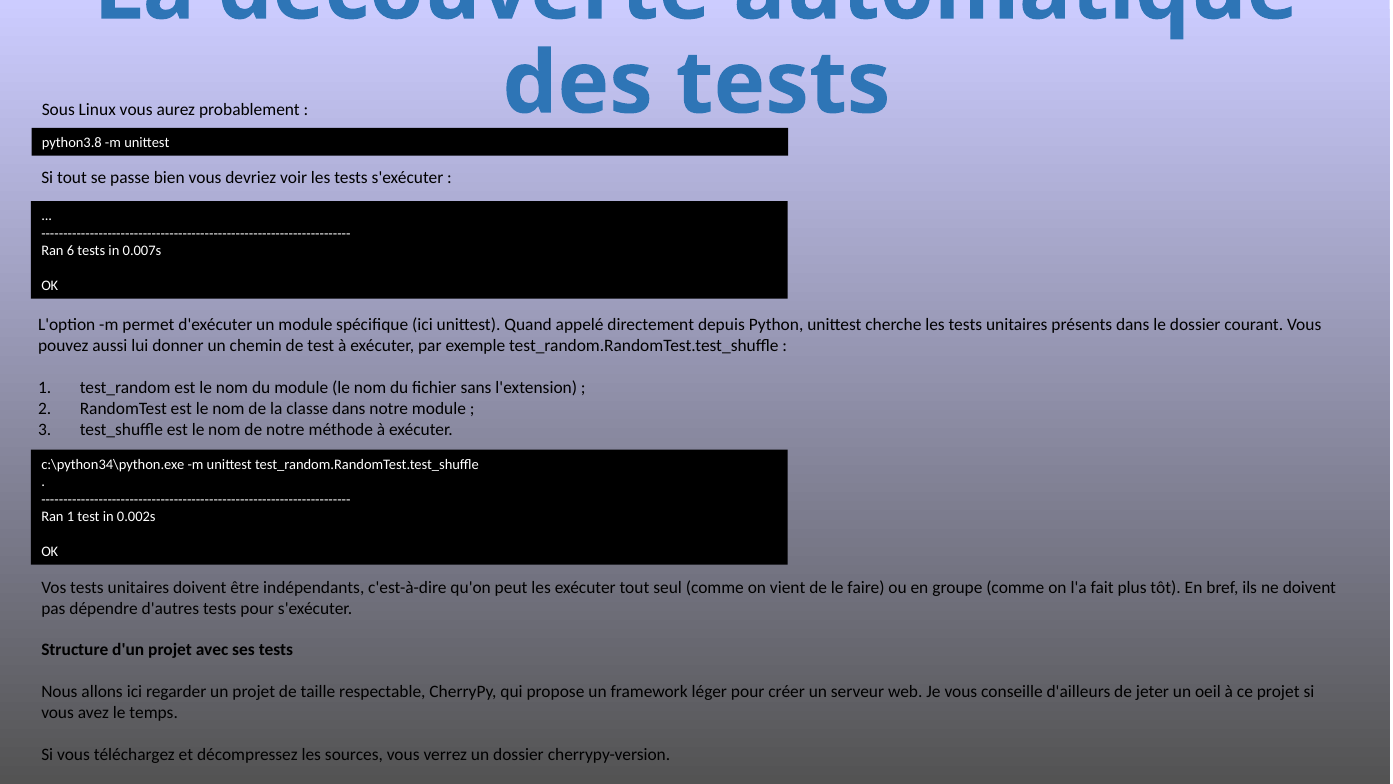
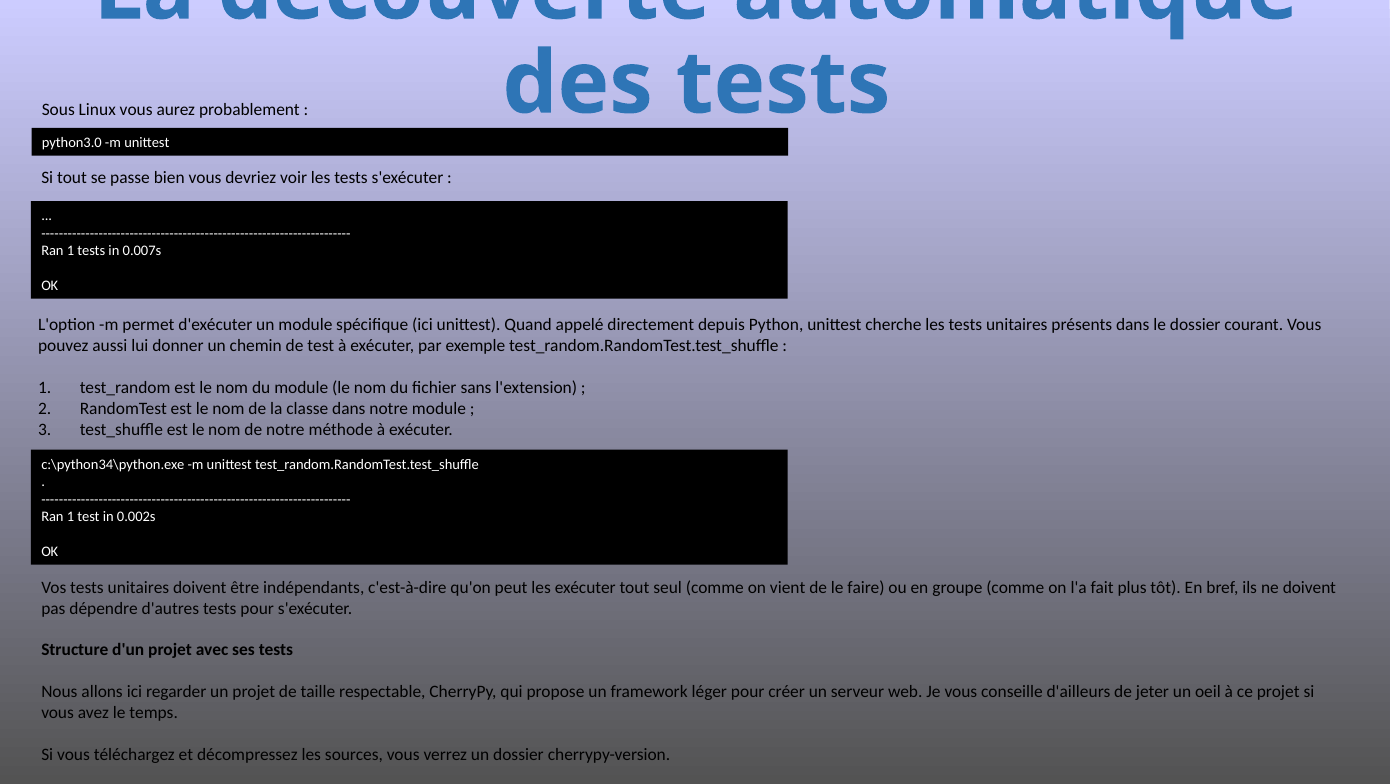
python3.8: python3.8 -> python3.0
6 at (70, 251): 6 -> 1
